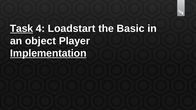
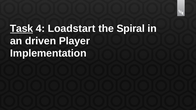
Basic: Basic -> Spiral
object: object -> driven
Implementation underline: present -> none
